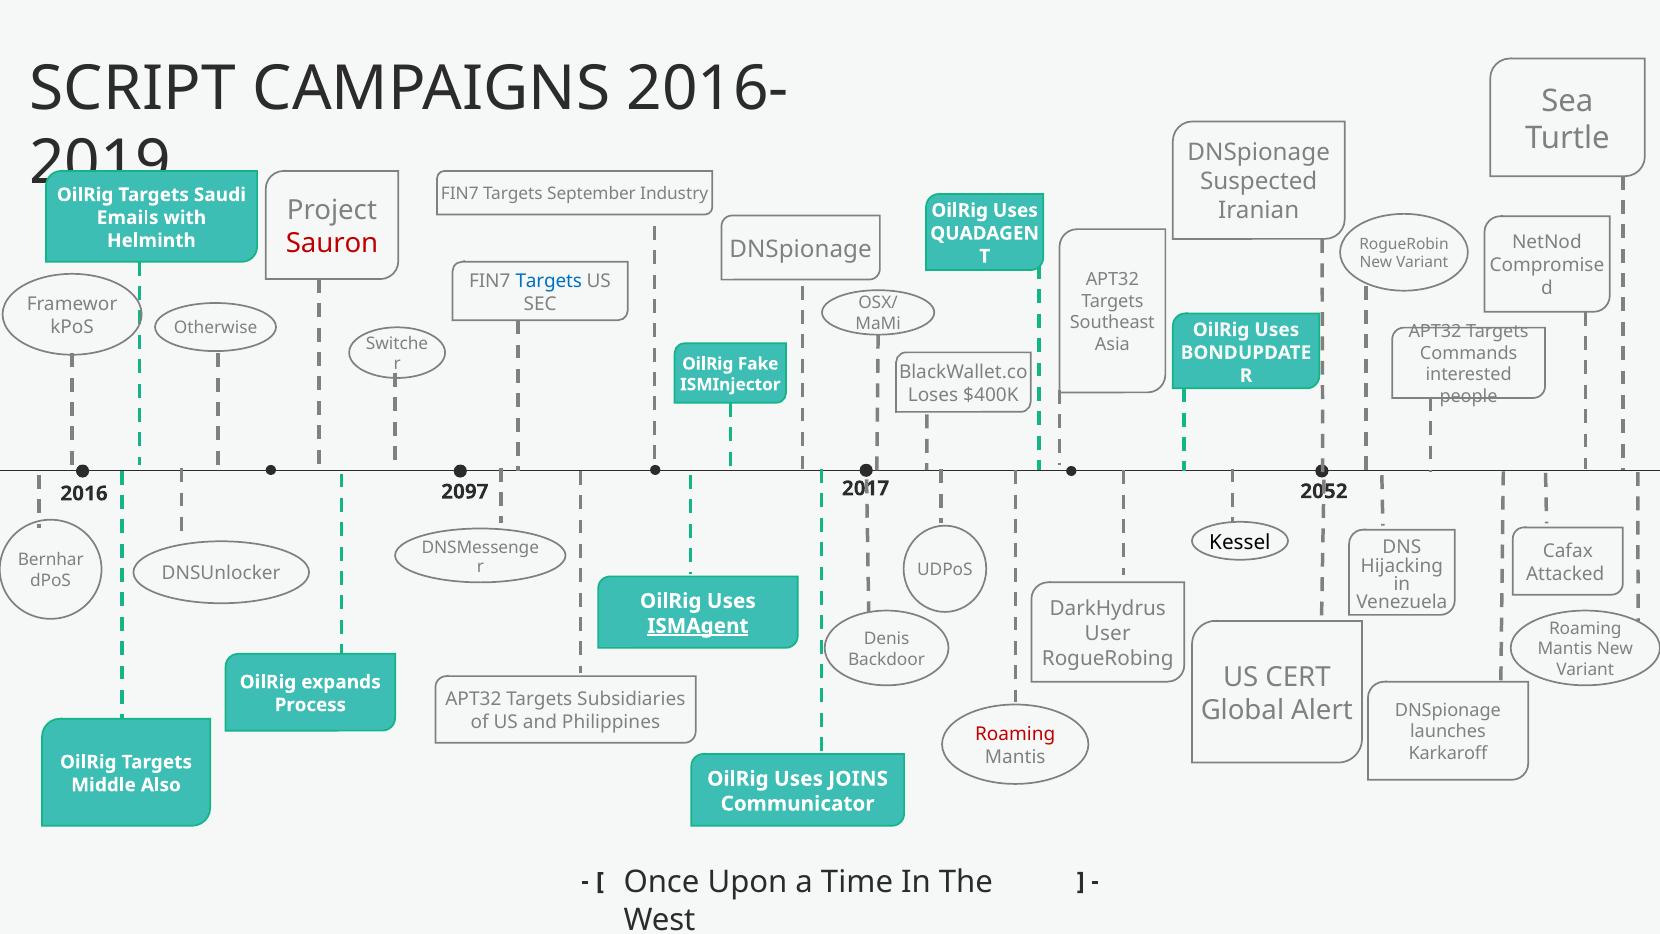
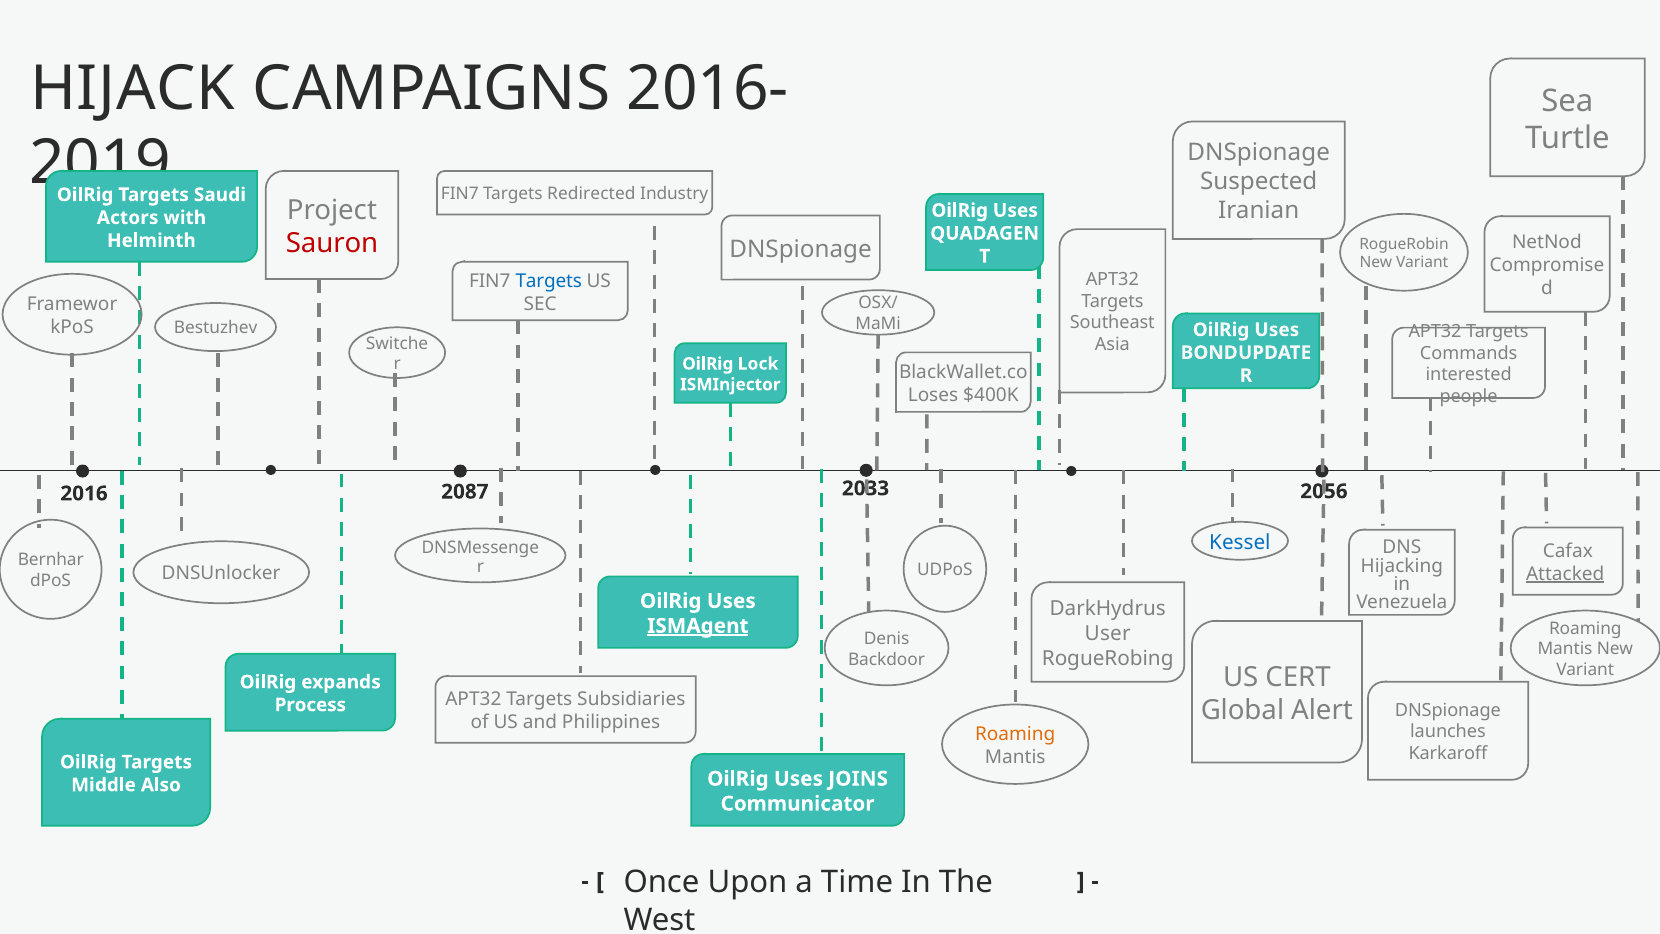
SCRIPT: SCRIPT -> HIJACK
September: September -> Redirected
Emails: Emails -> Actors
Otherwise: Otherwise -> Bestuzhev
Fake: Fake -> Lock
2017: 2017 -> 2033
2052: 2052 -> 2056
2097: 2097 -> 2087
Kessel colour: black -> blue
Attacked underline: none -> present
Roaming at (1015, 734) colour: red -> orange
